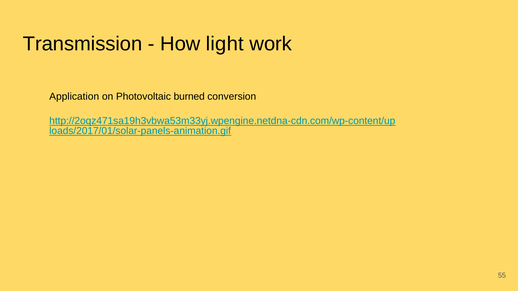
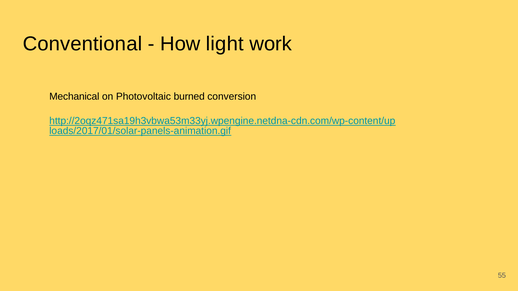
Transmission: Transmission -> Conventional
Application: Application -> Mechanical
